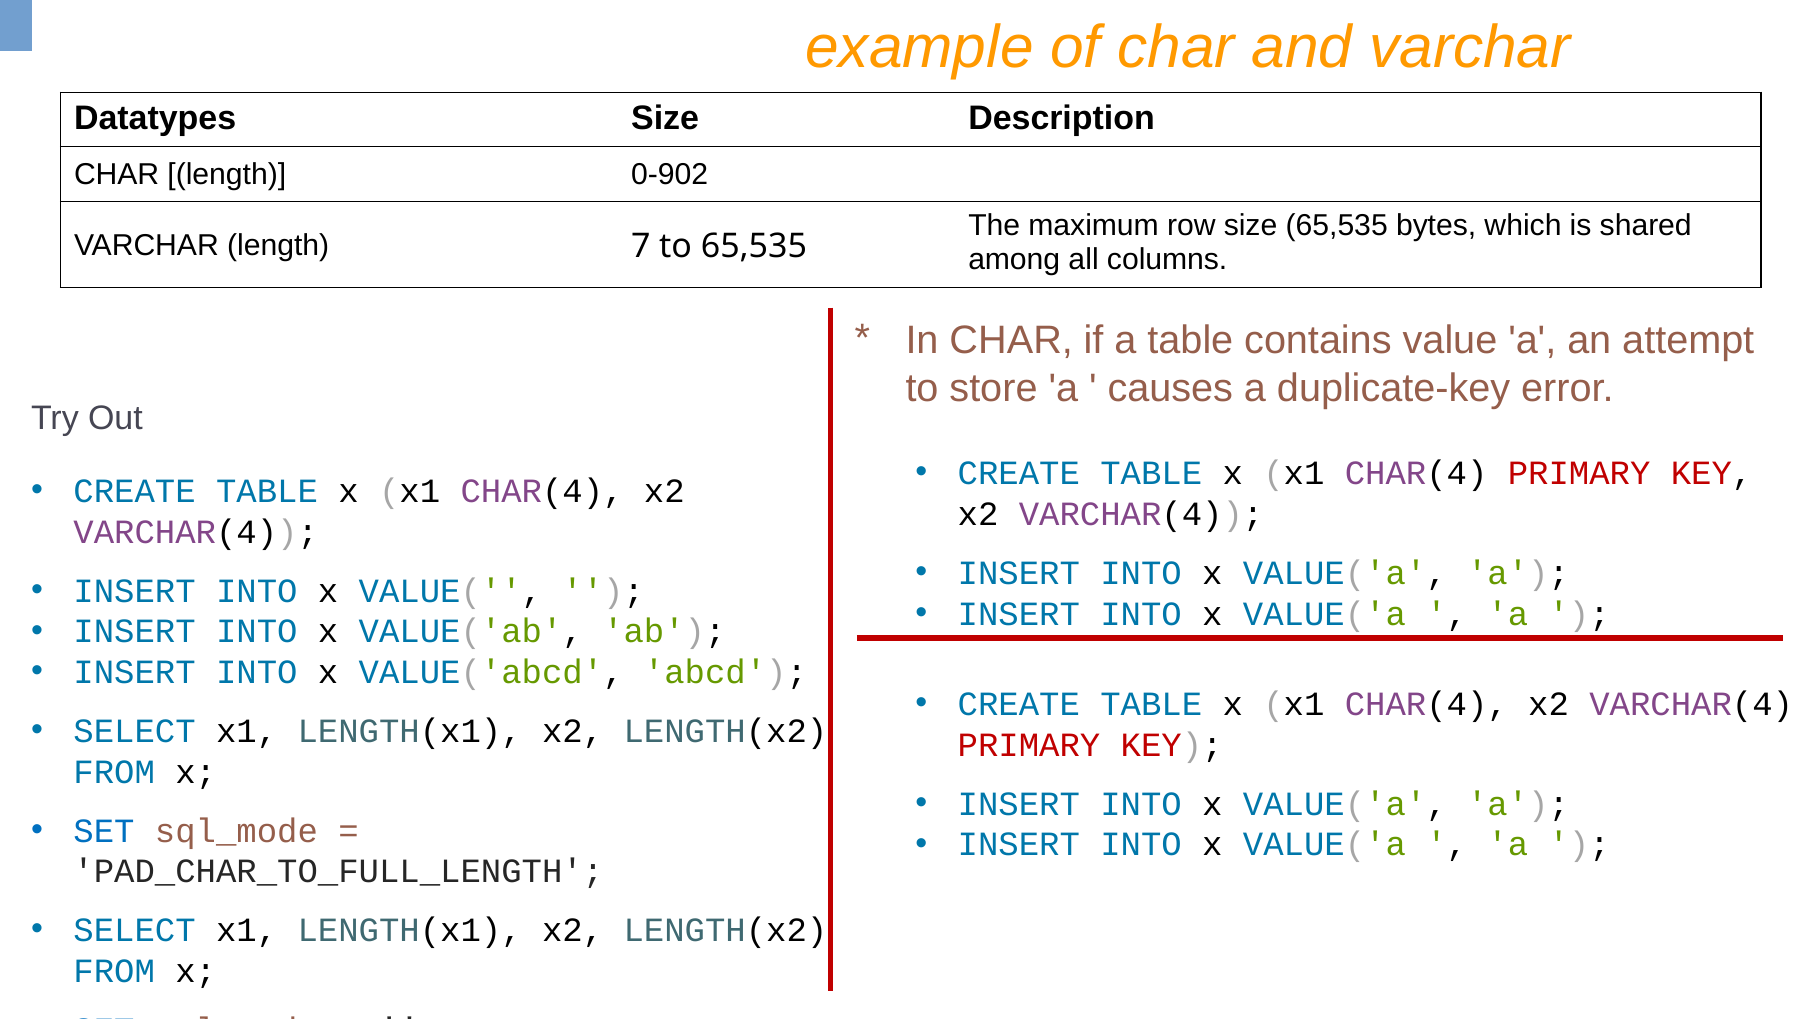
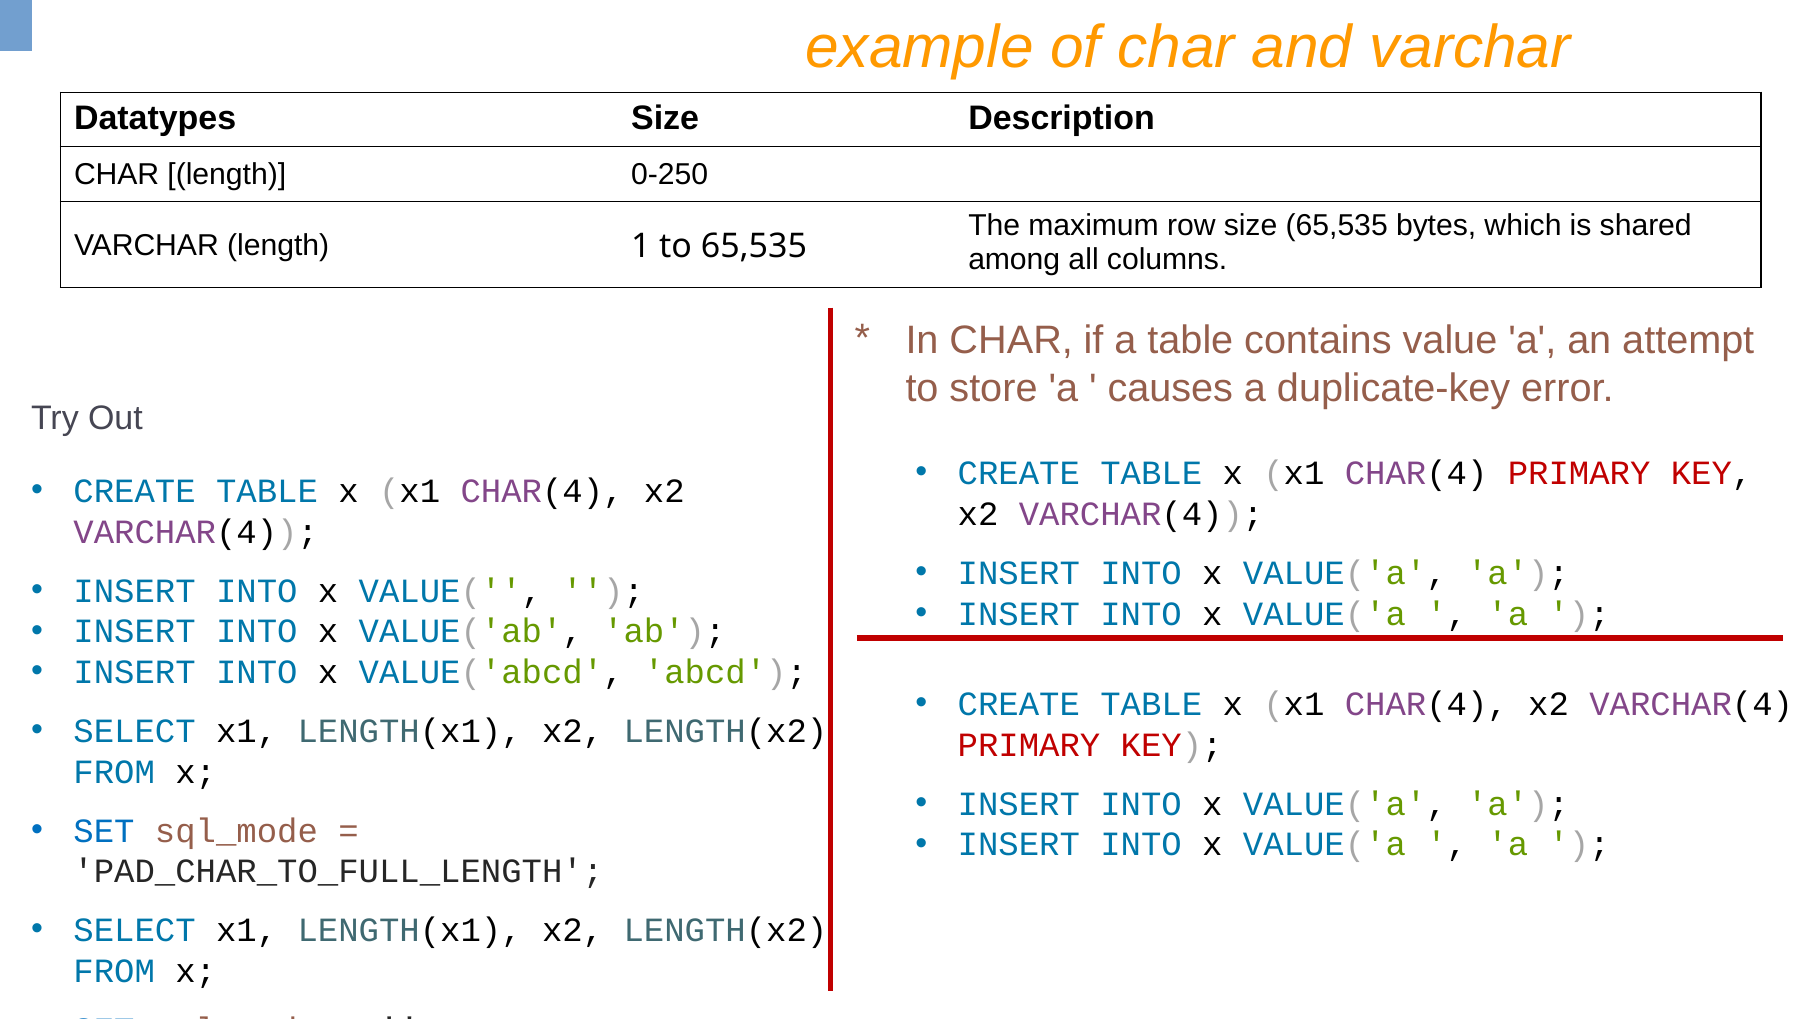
0-902: 0-902 -> 0-250
7: 7 -> 1
